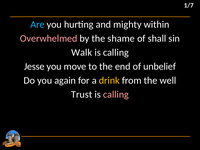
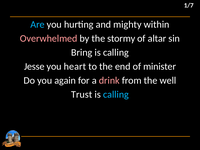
shame: shame -> stormy
shall: shall -> altar
Walk: Walk -> Bring
move: move -> heart
unbelief: unbelief -> minister
drink colour: yellow -> pink
calling at (116, 94) colour: pink -> light blue
